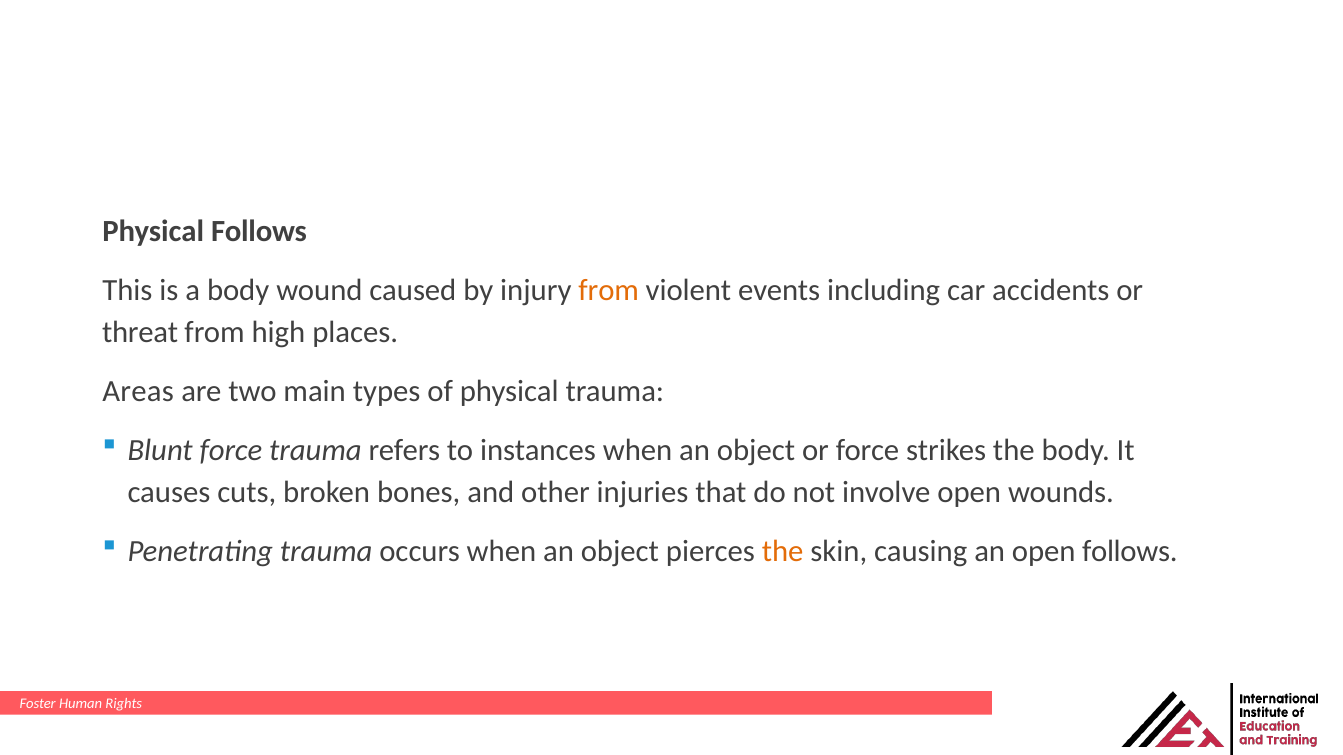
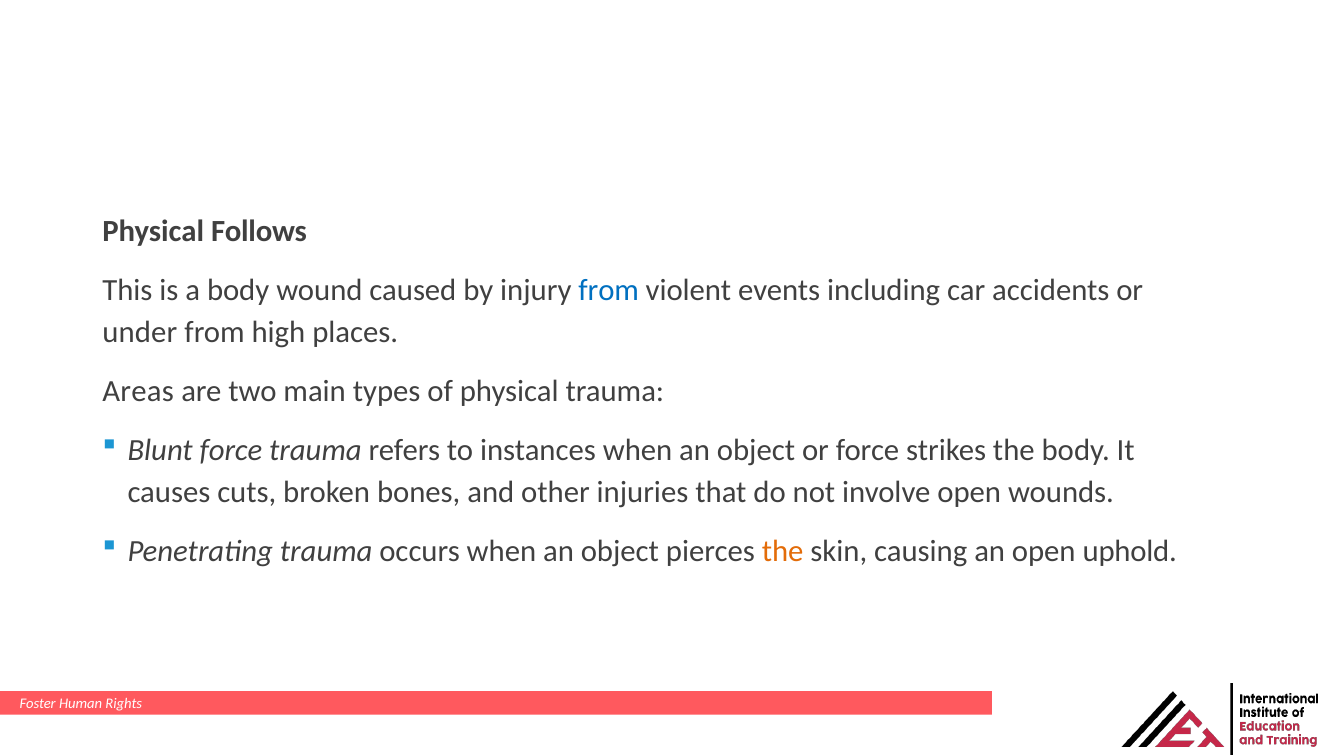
from at (609, 291) colour: orange -> blue
threat: threat -> under
open follows: follows -> uphold
